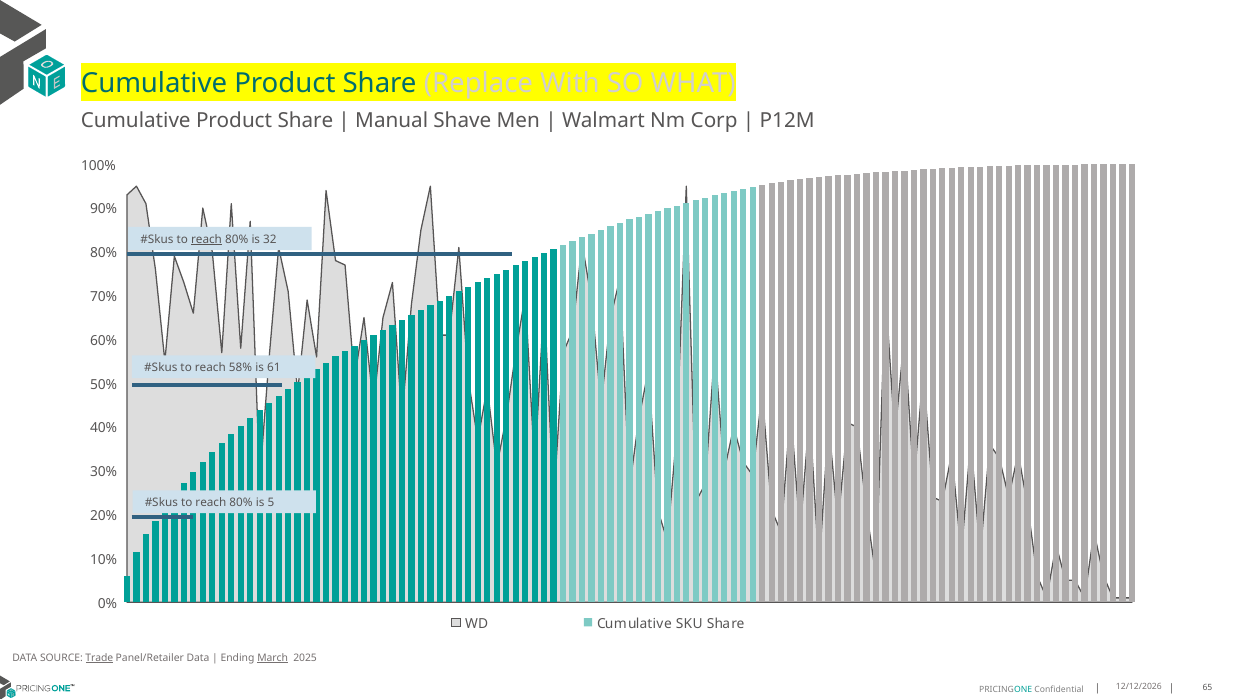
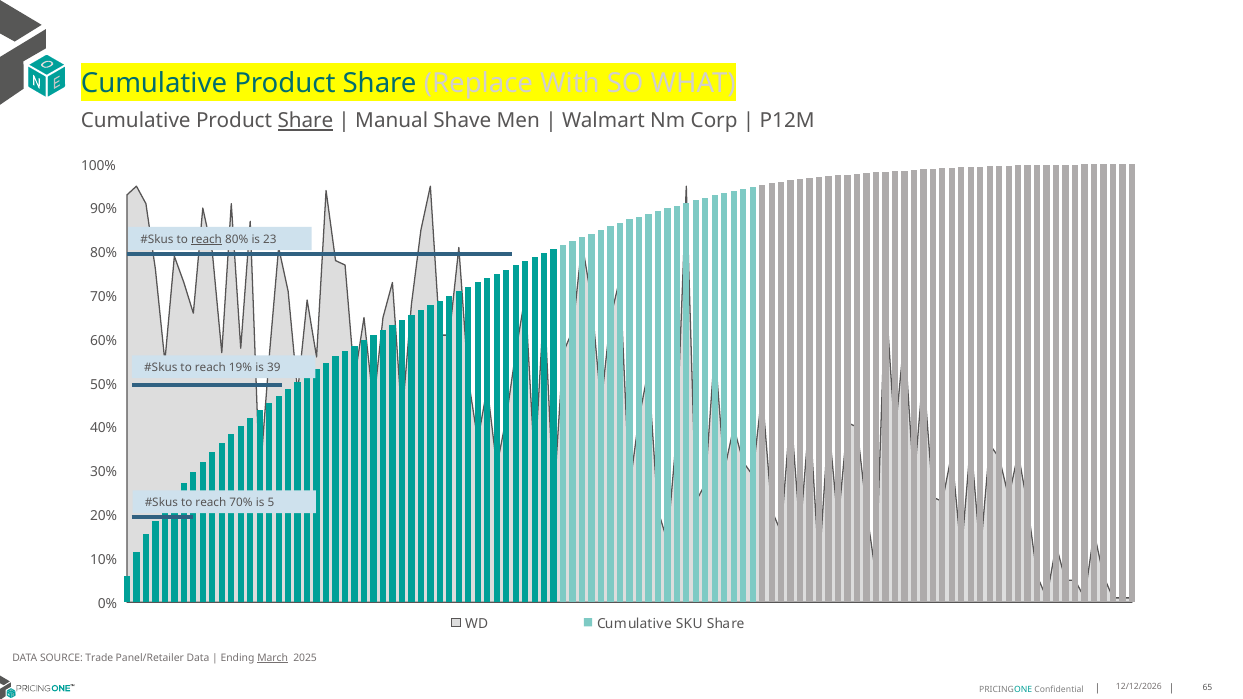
Share at (305, 121) underline: none -> present
32: 32 -> 23
58%: 58% -> 19%
61: 61 -> 39
80% at (241, 503): 80% -> 70%
Trade underline: present -> none
